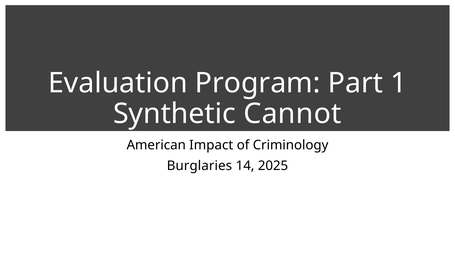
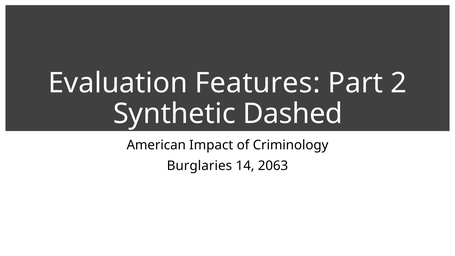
Program: Program -> Features
1: 1 -> 2
Cannot: Cannot -> Dashed
2025: 2025 -> 2063
